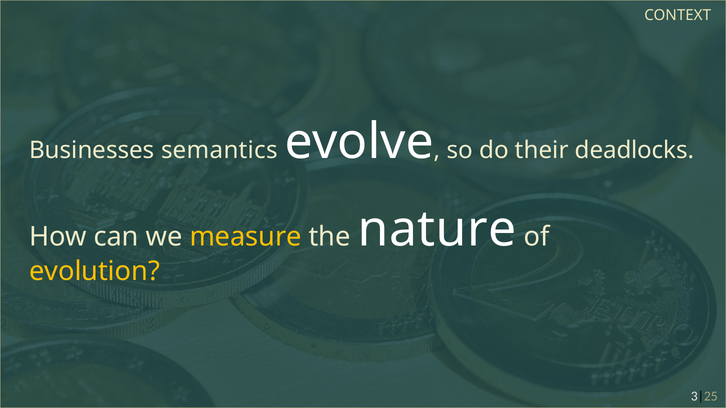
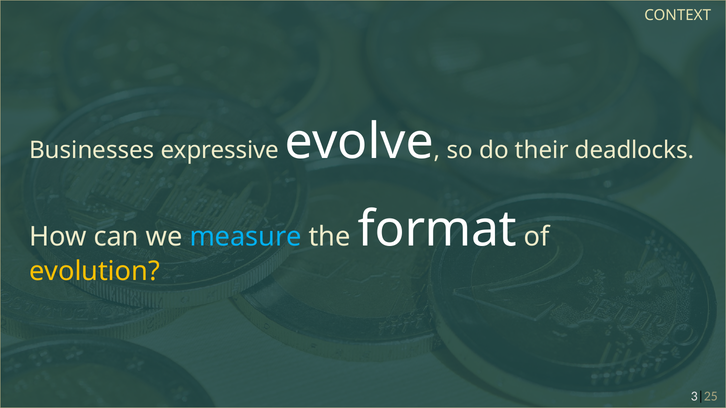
semantics: semantics -> expressive
measure colour: yellow -> light blue
nature: nature -> format
